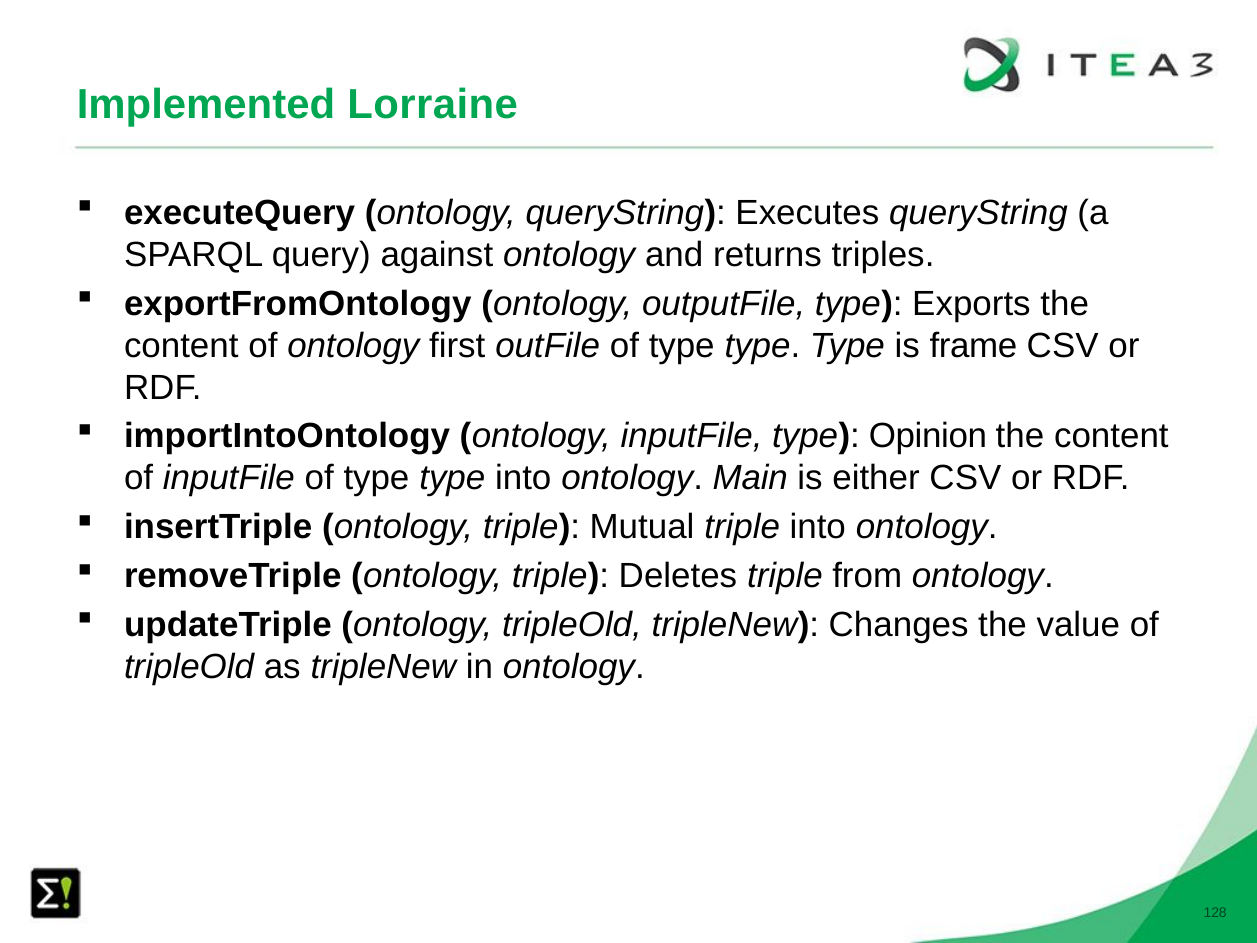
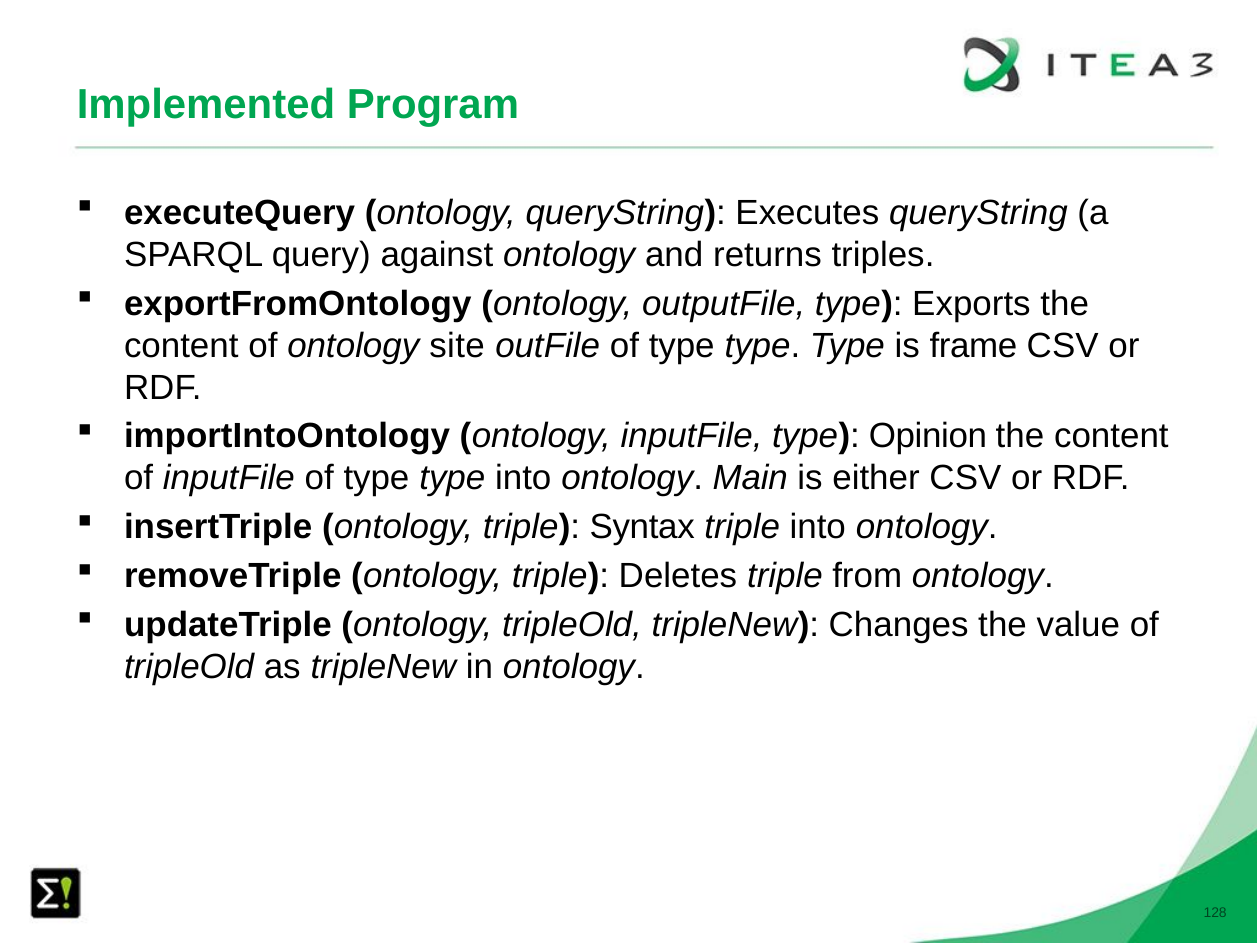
Lorraine: Lorraine -> Program
first: first -> site
Mutual: Mutual -> Syntax
